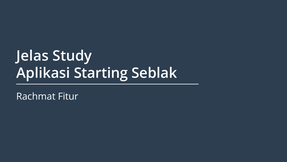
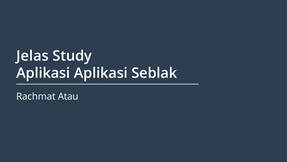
Aplikasi Starting: Starting -> Aplikasi
Fitur: Fitur -> Atau
